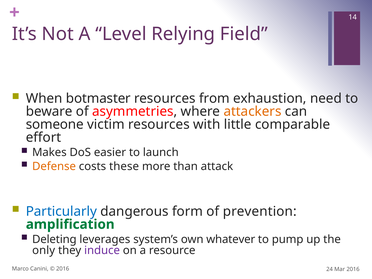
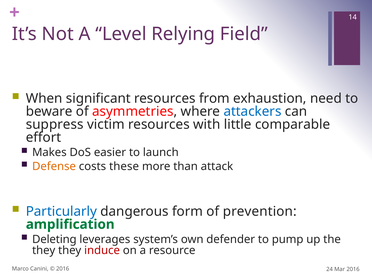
botmaster: botmaster -> significant
attackers colour: orange -> blue
someone: someone -> suppress
whatever: whatever -> defender
only at (44, 250): only -> they
induce colour: purple -> red
